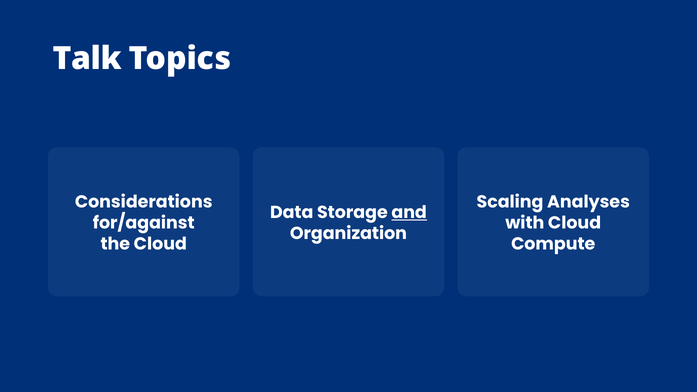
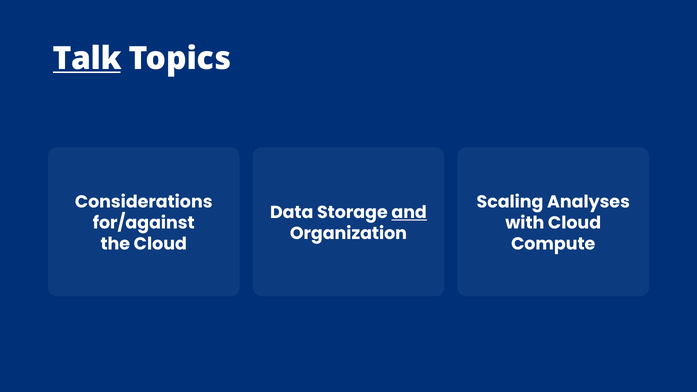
Talk underline: none -> present
